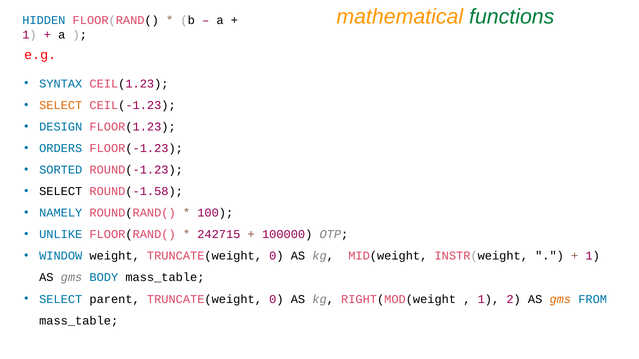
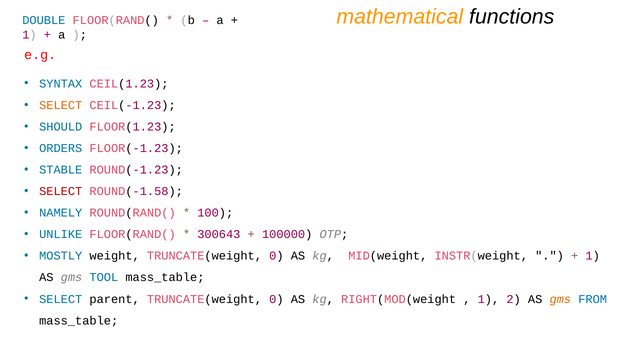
functions colour: green -> black
HIDDEN: HIDDEN -> DOUBLE
DESIGN: DESIGN -> SHOULD
SORTED: SORTED -> STABLE
SELECT at (61, 192) colour: black -> red
242715: 242715 -> 300643
WINDOW: WINDOW -> MOSTLY
BODY: BODY -> TOOL
